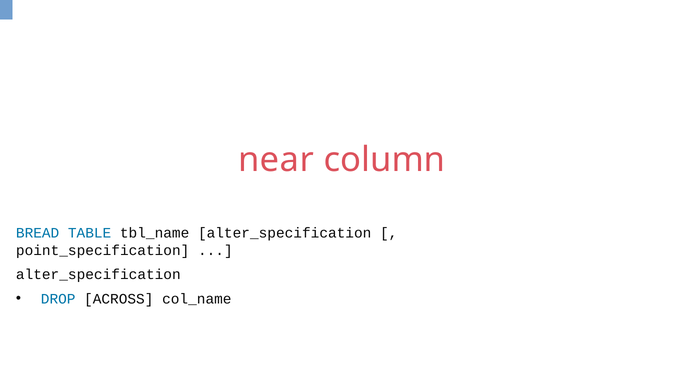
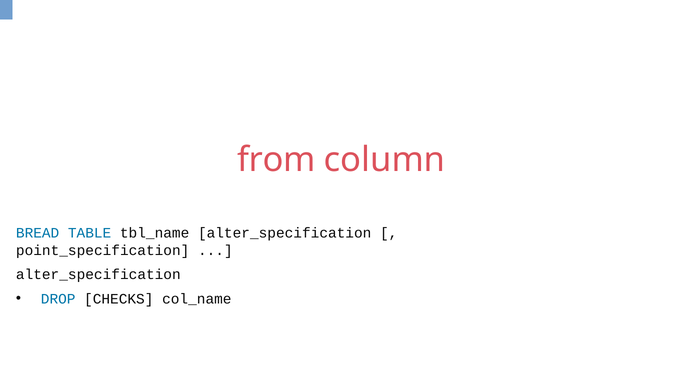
near: near -> from
ACROSS: ACROSS -> CHECKS
